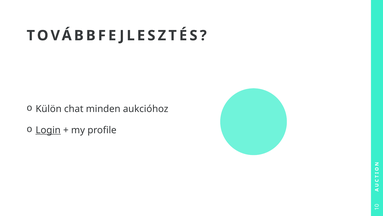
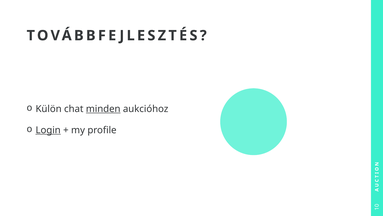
minden underline: none -> present
